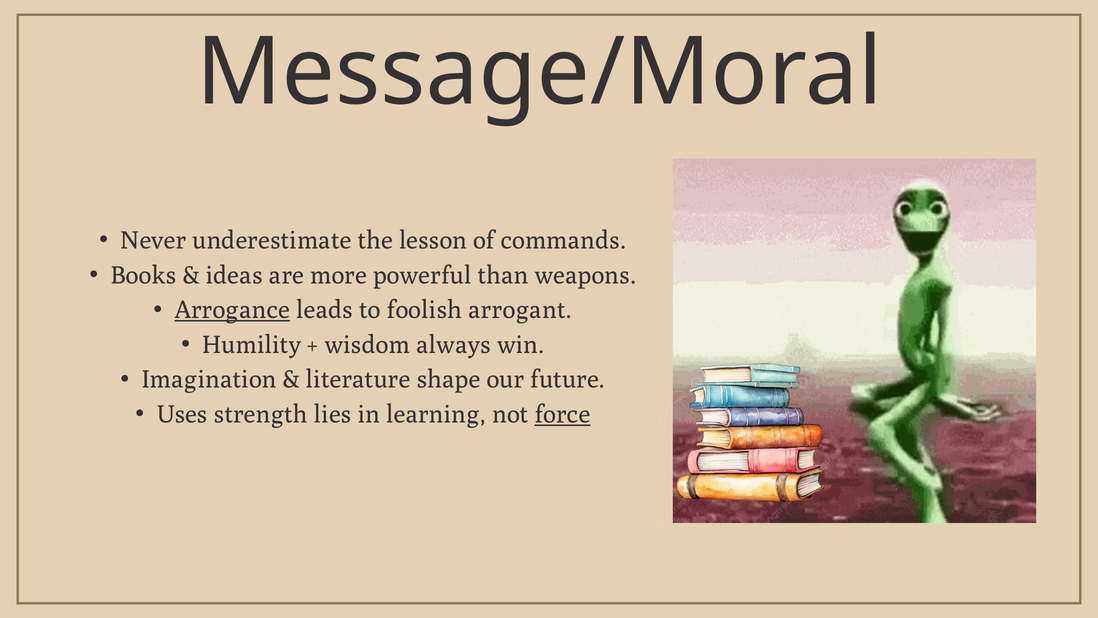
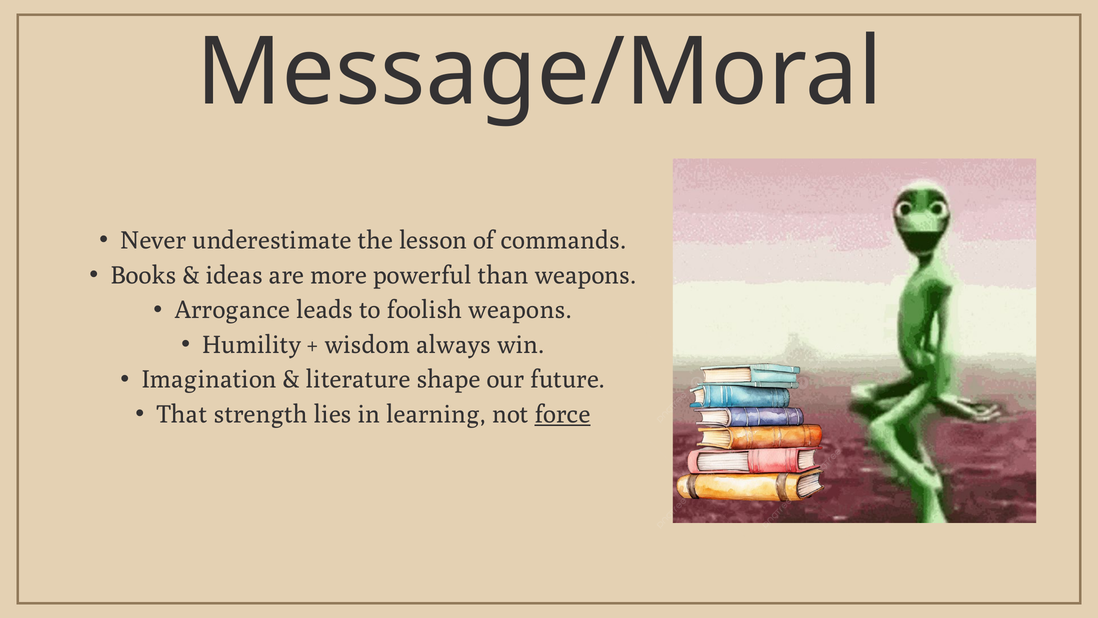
Arrogance underline: present -> none
foolish arrogant: arrogant -> weapons
Uses: Uses -> That
